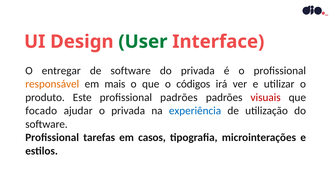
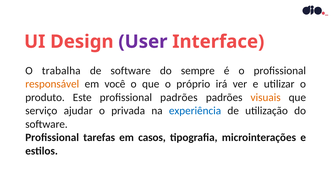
User colour: green -> purple
entregar: entregar -> trabalha
do privada: privada -> sempre
mais: mais -> você
códigos: códigos -> próprio
visuais colour: red -> orange
focado: focado -> serviço
